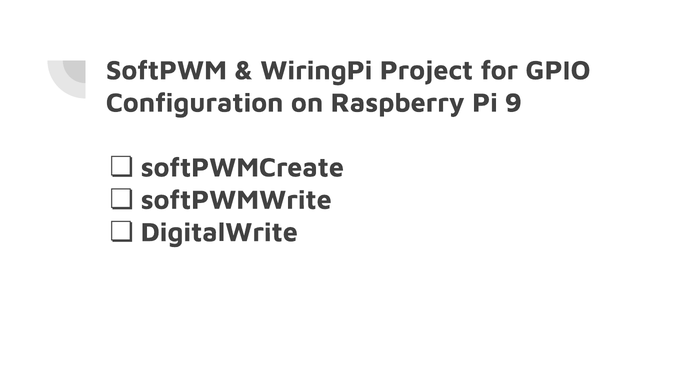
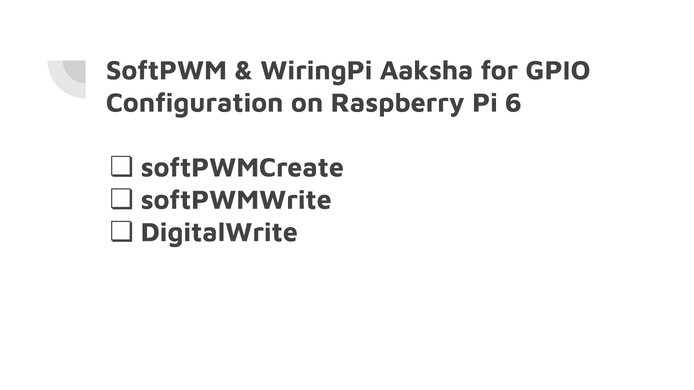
Project: Project -> Aaksha
9: 9 -> 6
